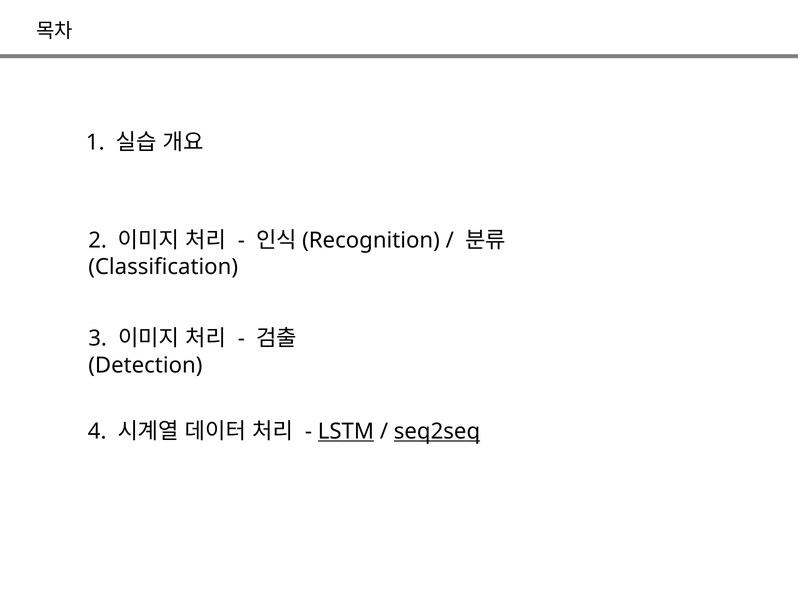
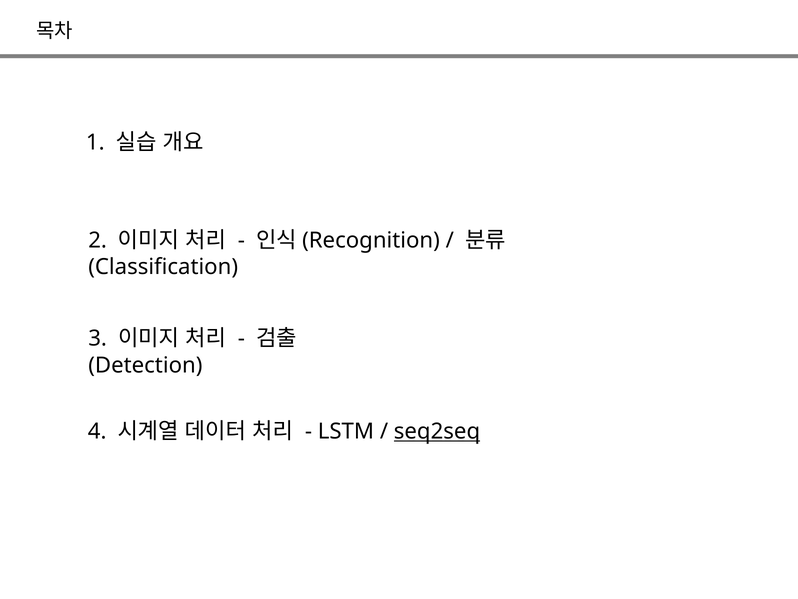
LSTM underline: present -> none
